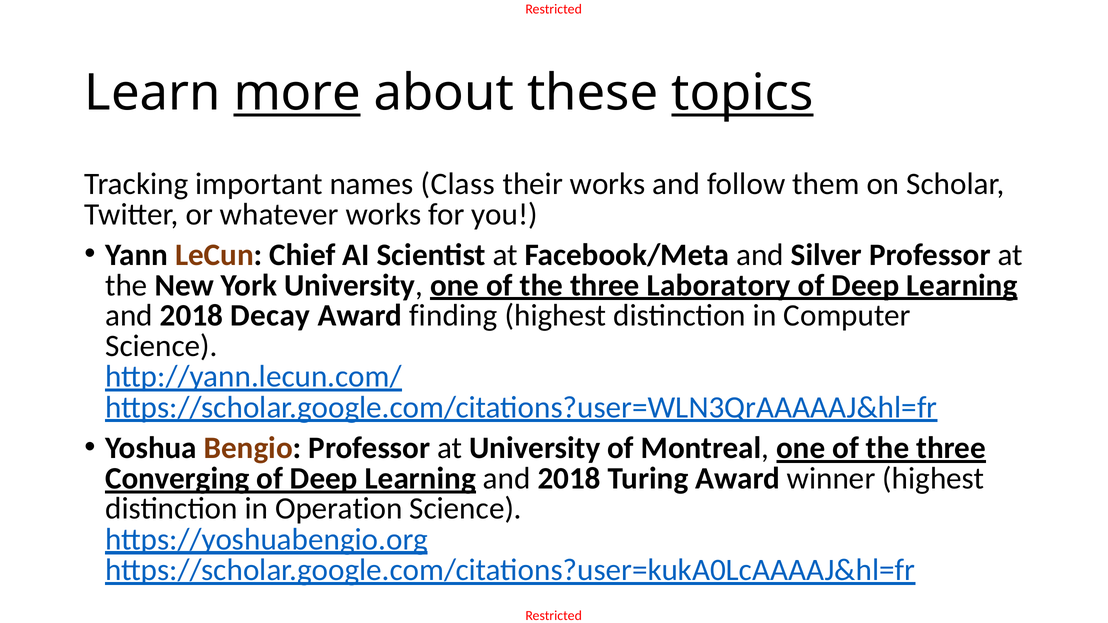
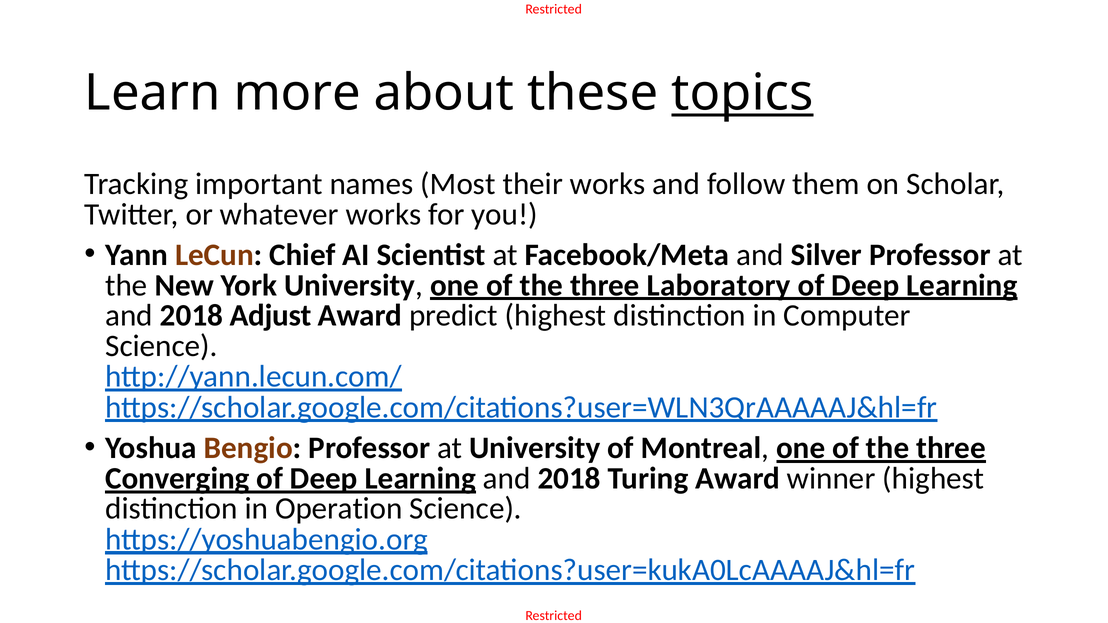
more underline: present -> none
Class: Class -> Most
Decay: Decay -> Adjust
finding: finding -> predict
